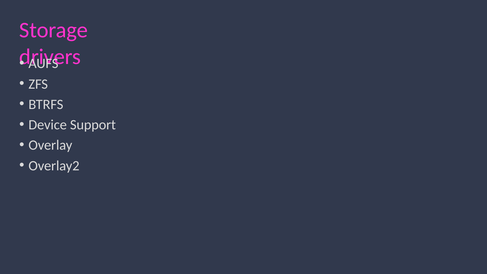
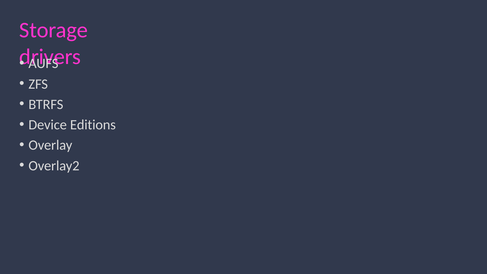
Support: Support -> Editions
